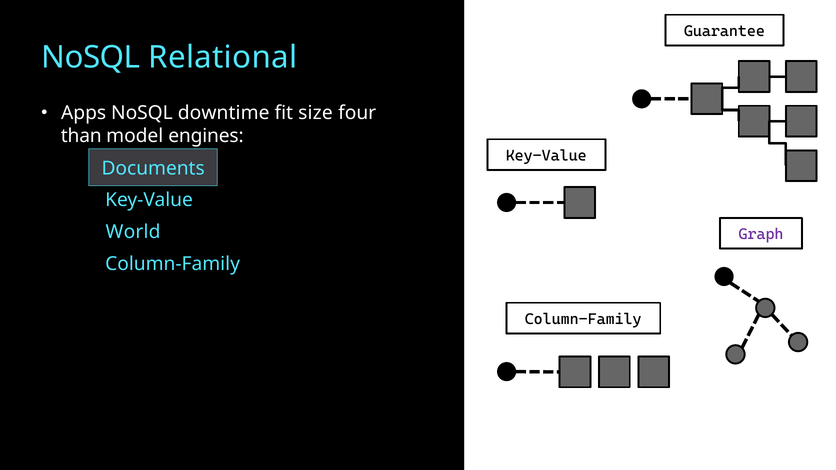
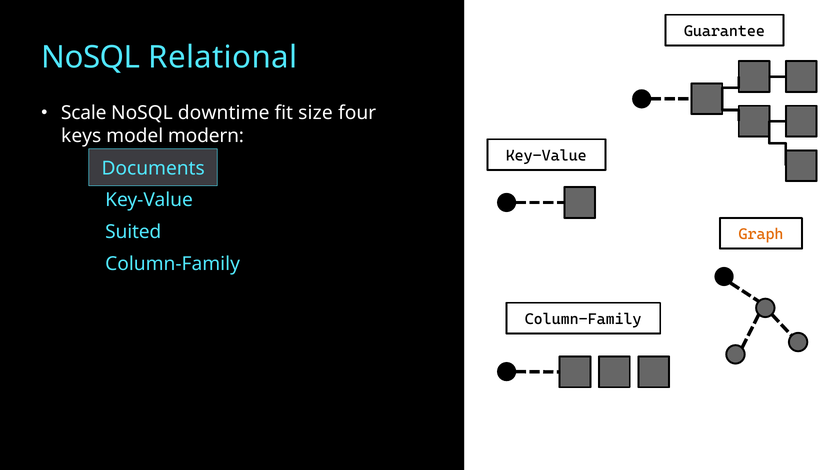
Apps: Apps -> Scale
than: than -> keys
engines: engines -> modern
World: World -> Suited
Graph colour: purple -> orange
